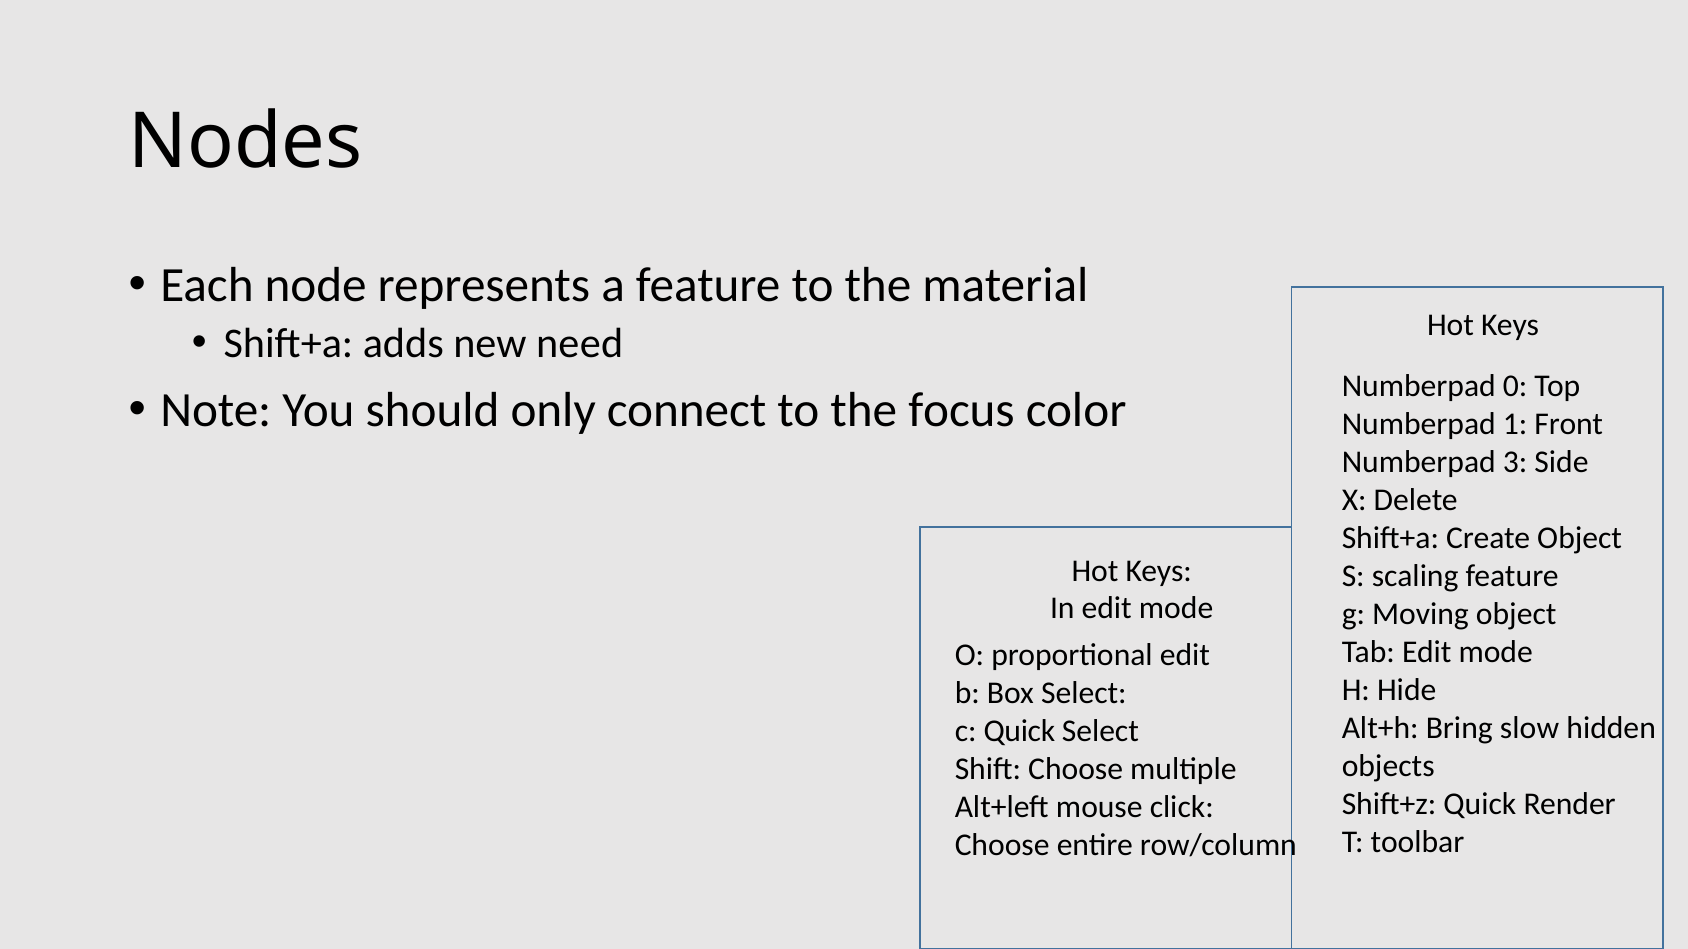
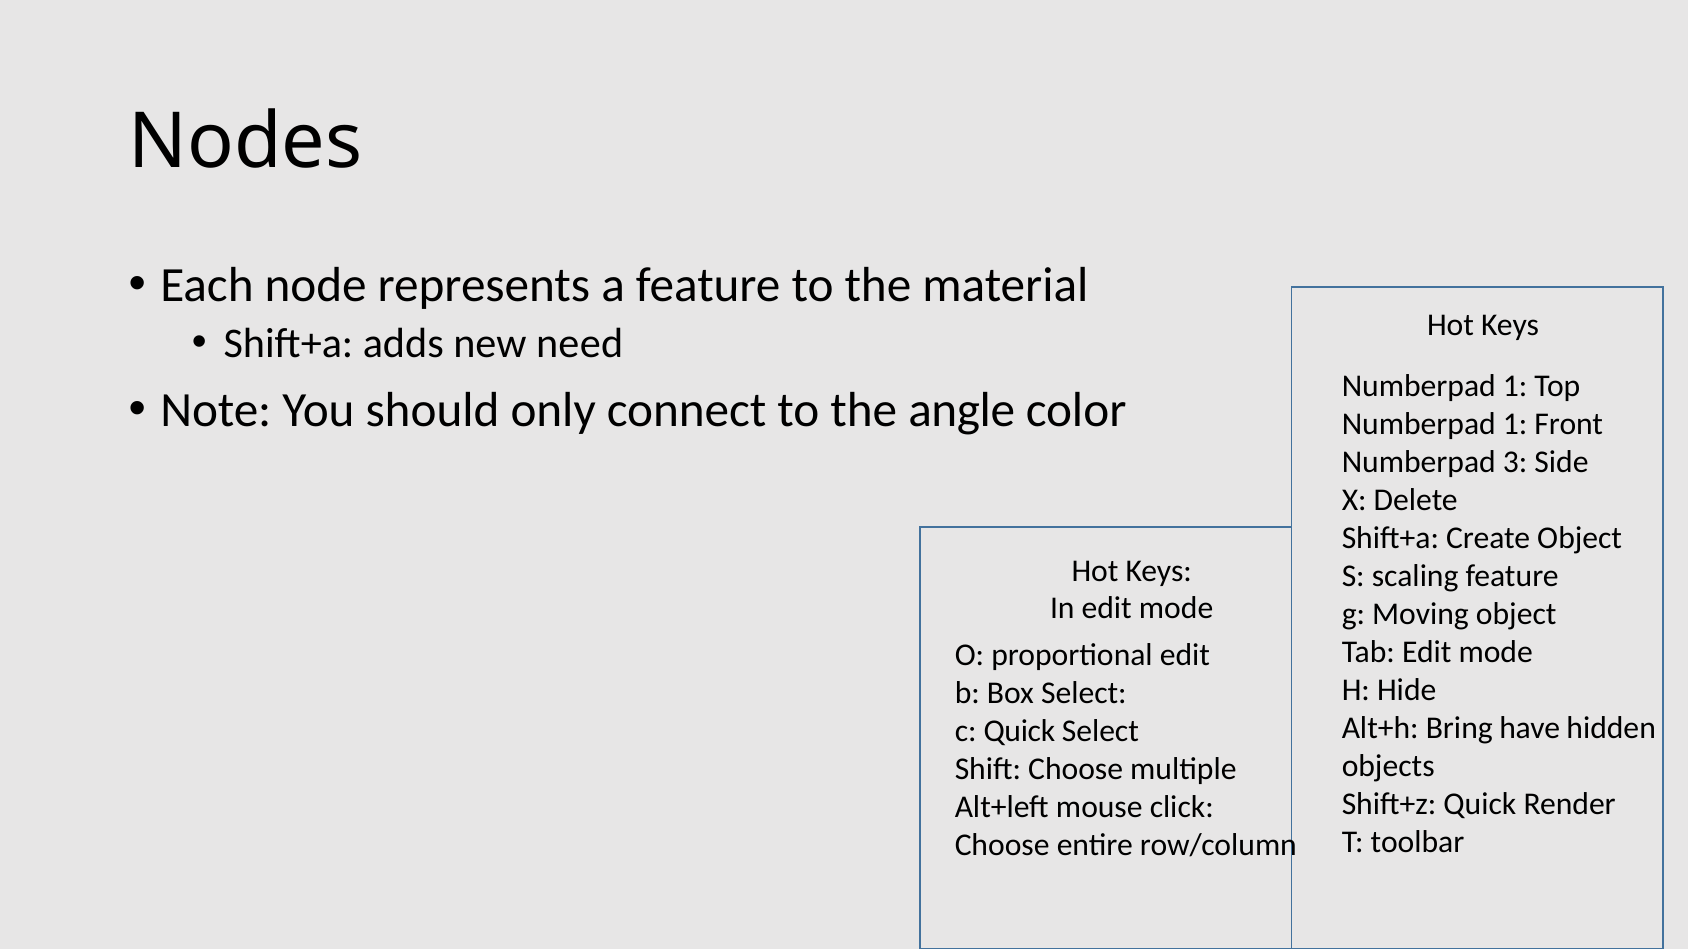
0 at (1515, 386): 0 -> 1
focus: focus -> angle
slow: slow -> have
